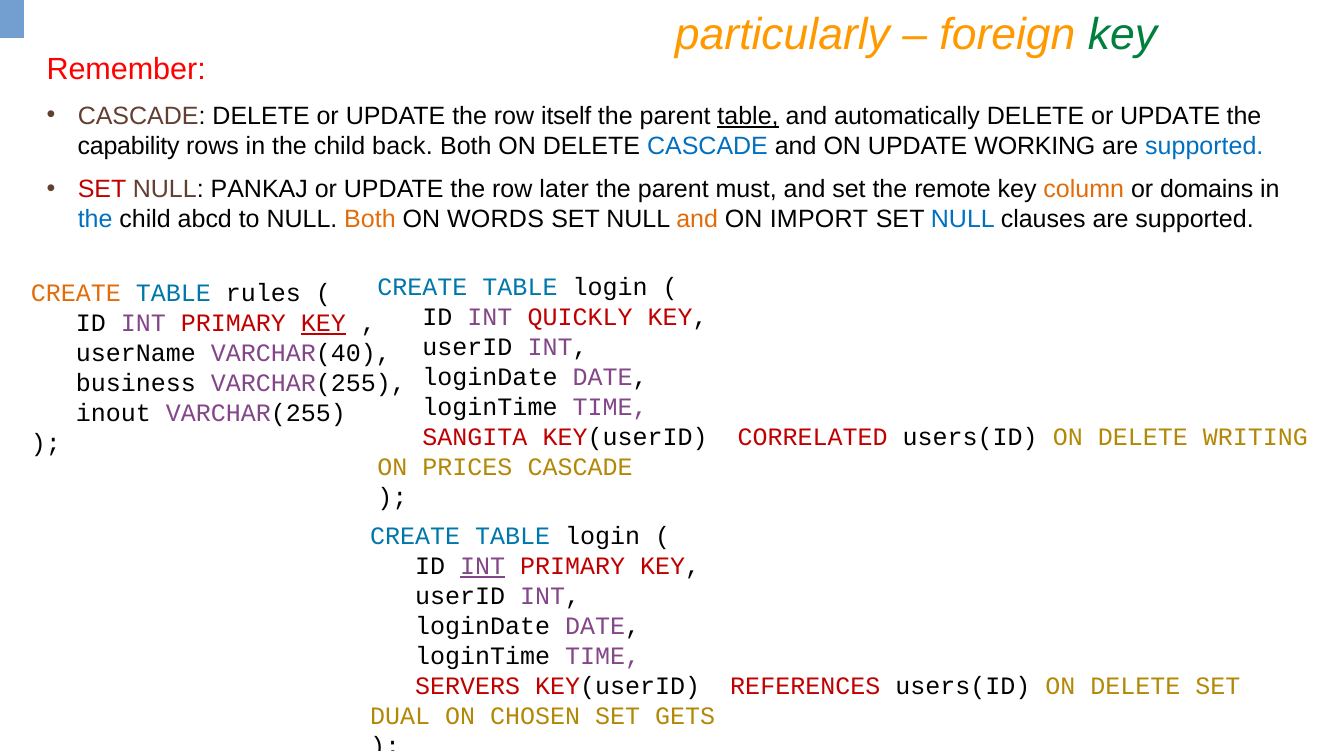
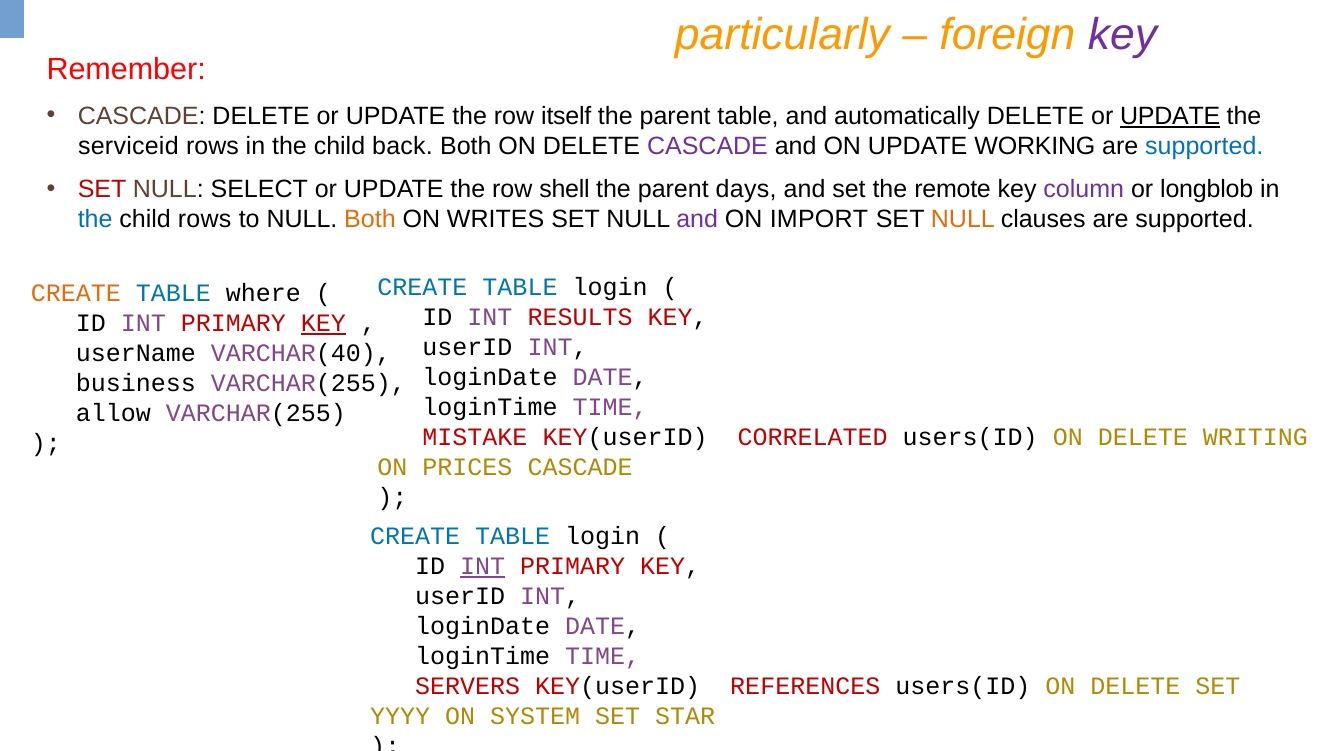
key at (1122, 35) colour: green -> purple
table at (748, 116) underline: present -> none
UPDATE at (1170, 116) underline: none -> present
capability: capability -> serviceid
CASCADE at (708, 146) colour: blue -> purple
PANKAJ: PANKAJ -> SELECT
later: later -> shell
must: must -> days
column colour: orange -> purple
domains: domains -> longblob
child abcd: abcd -> rows
WORDS: WORDS -> WRITES
and at (697, 219) colour: orange -> purple
NULL at (963, 219) colour: blue -> orange
rules: rules -> where
QUICKLY: QUICKLY -> RESULTS
inout: inout -> allow
SANGITA: SANGITA -> MISTAKE
DUAL: DUAL -> YYYY
CHOSEN: CHOSEN -> SYSTEM
GETS: GETS -> STAR
